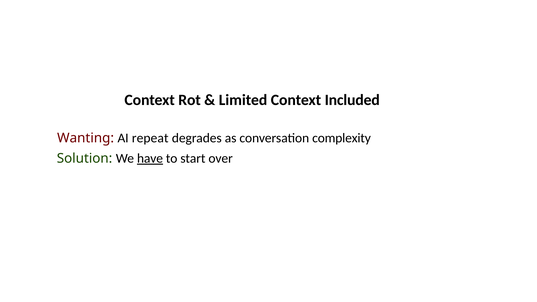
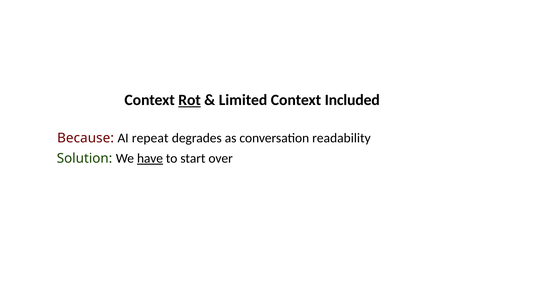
Rot underline: none -> present
Wanting: Wanting -> Because
complexity: complexity -> readability
